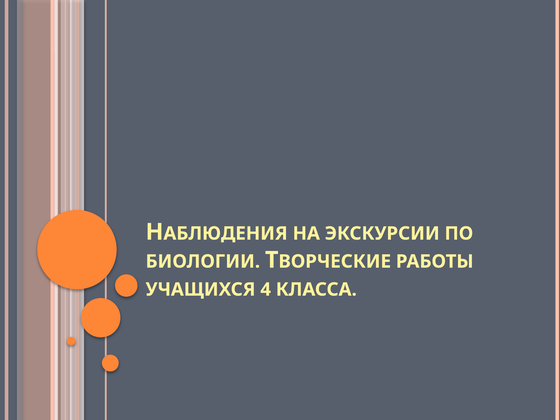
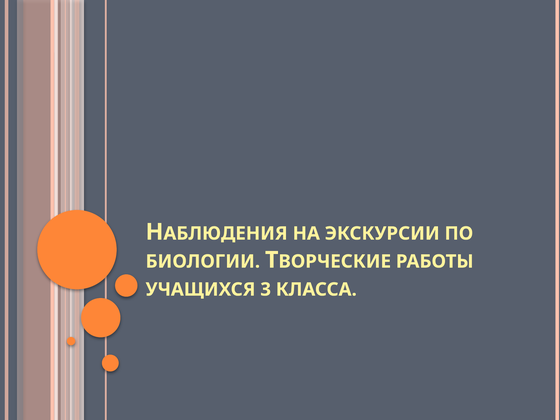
4: 4 -> 3
